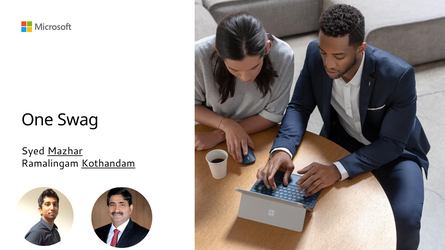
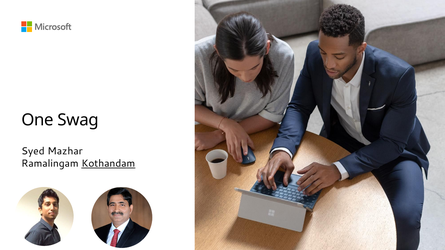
Mazhar underline: present -> none
